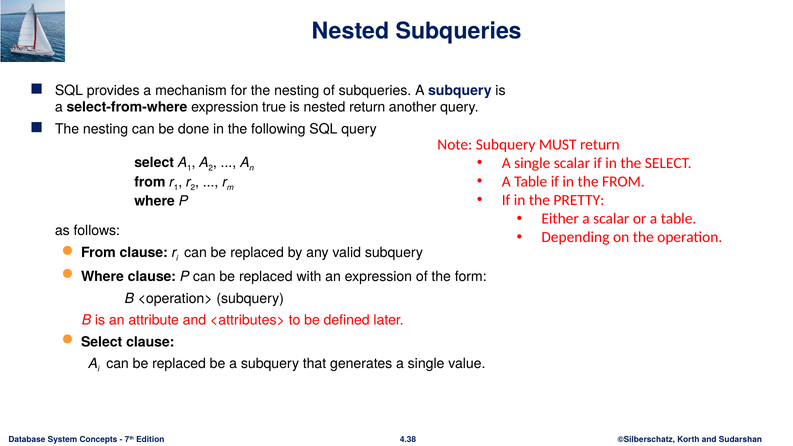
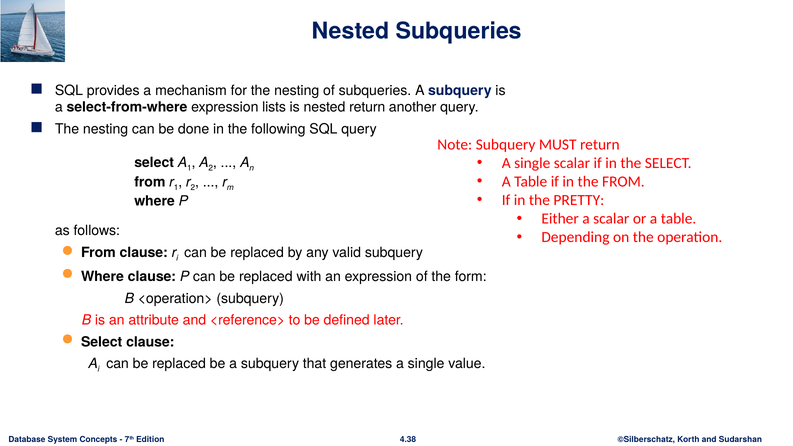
true: true -> lists
<attributes>: <attributes> -> <reference>
